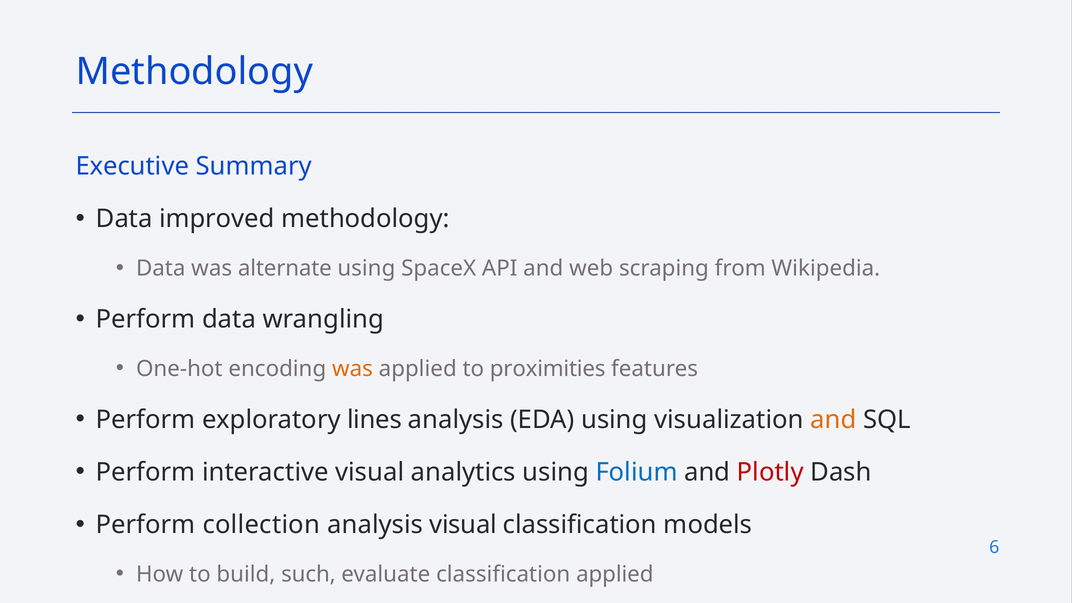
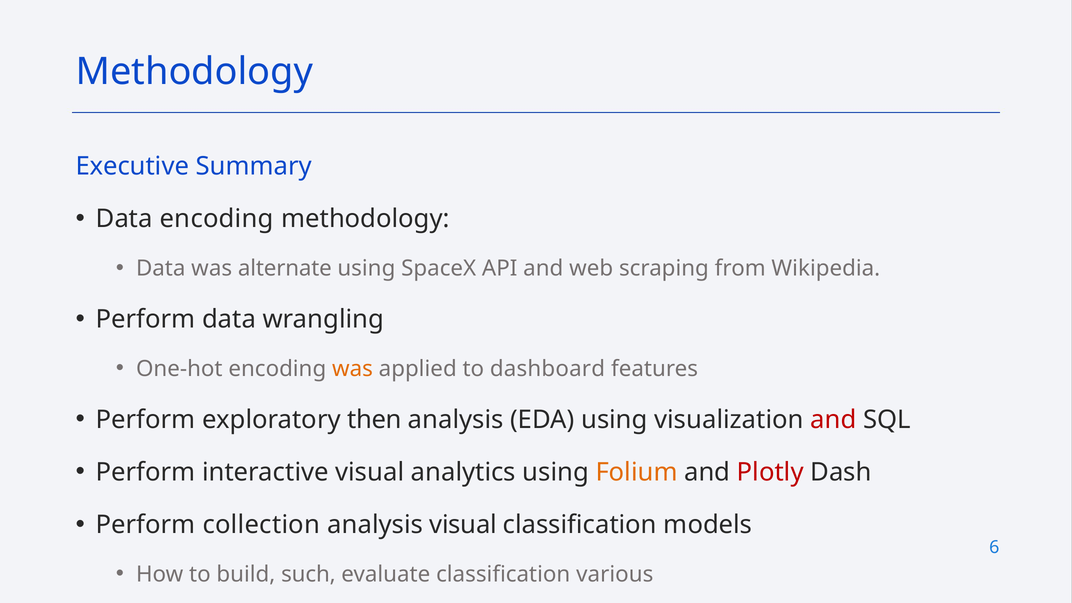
Data improved: improved -> encoding
proximities: proximities -> dashboard
lines: lines -> then
and at (833, 420) colour: orange -> red
Folium colour: blue -> orange
classification applied: applied -> various
